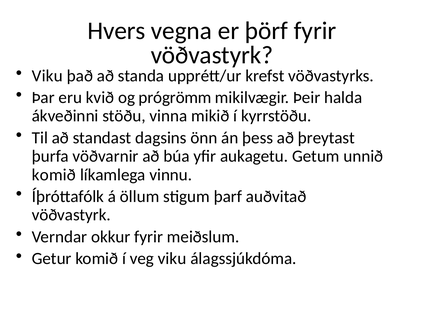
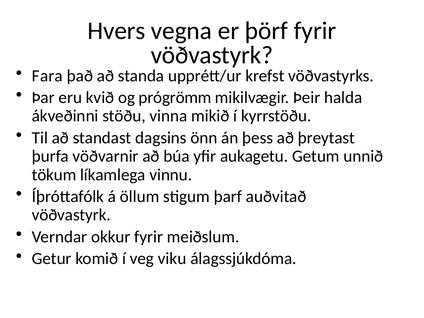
Viku at (47, 76): Viku -> Fara
komið at (54, 175): komið -> tökum
